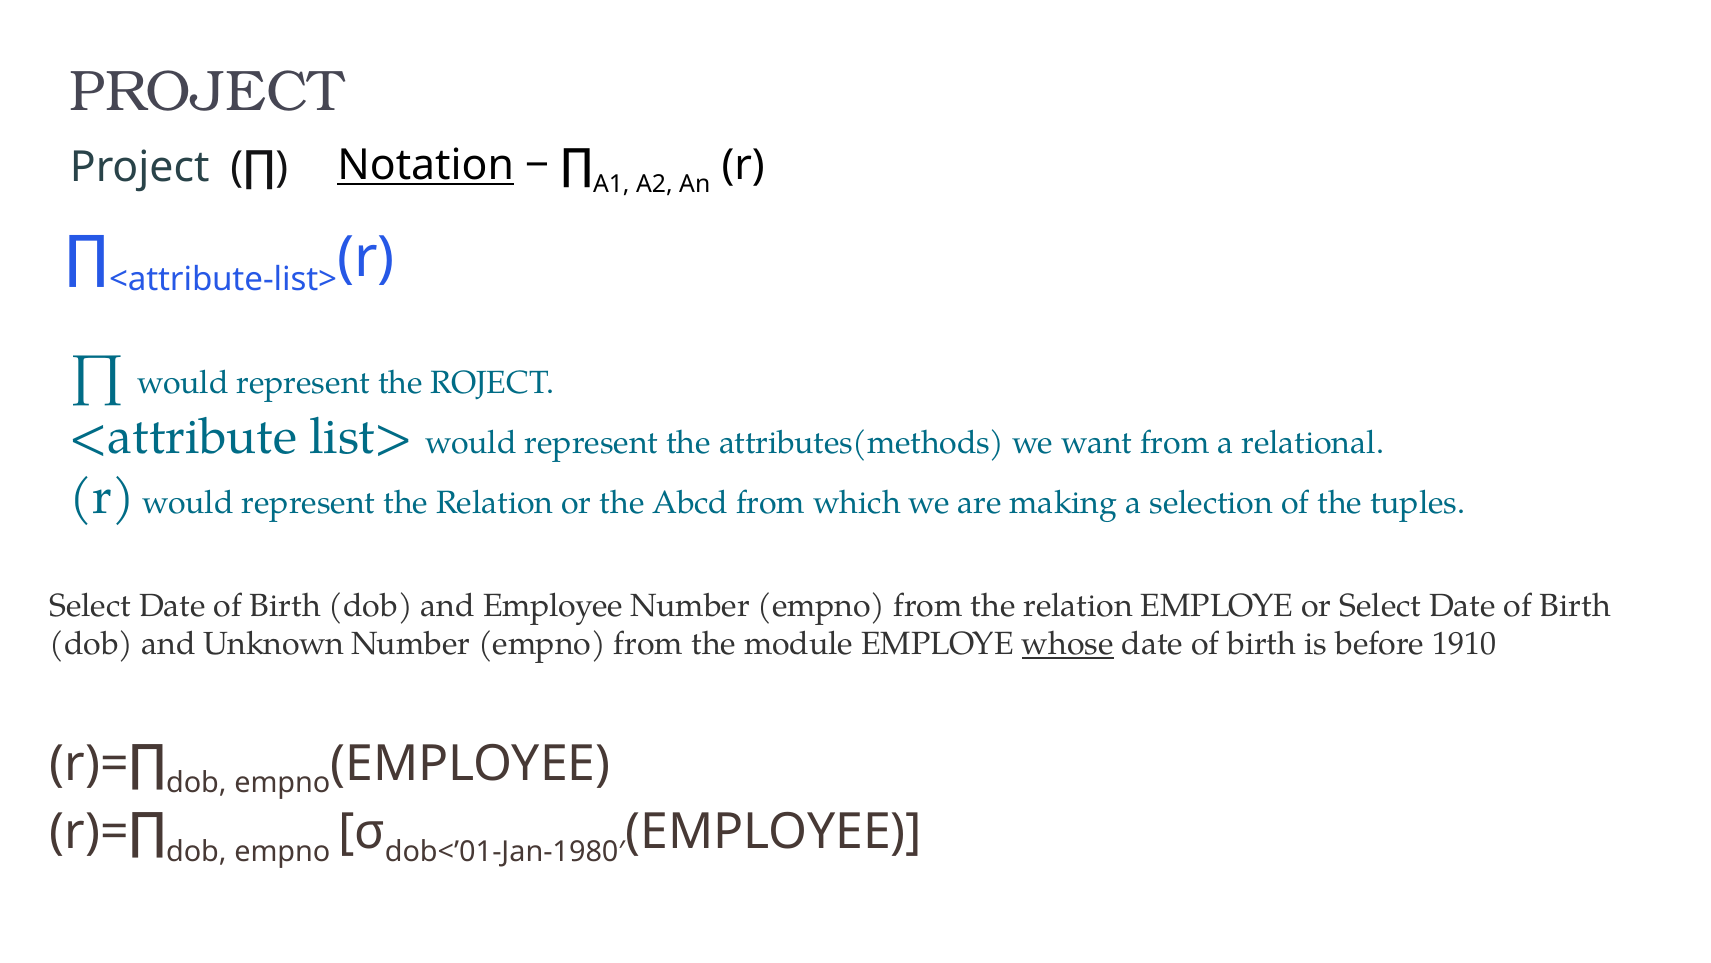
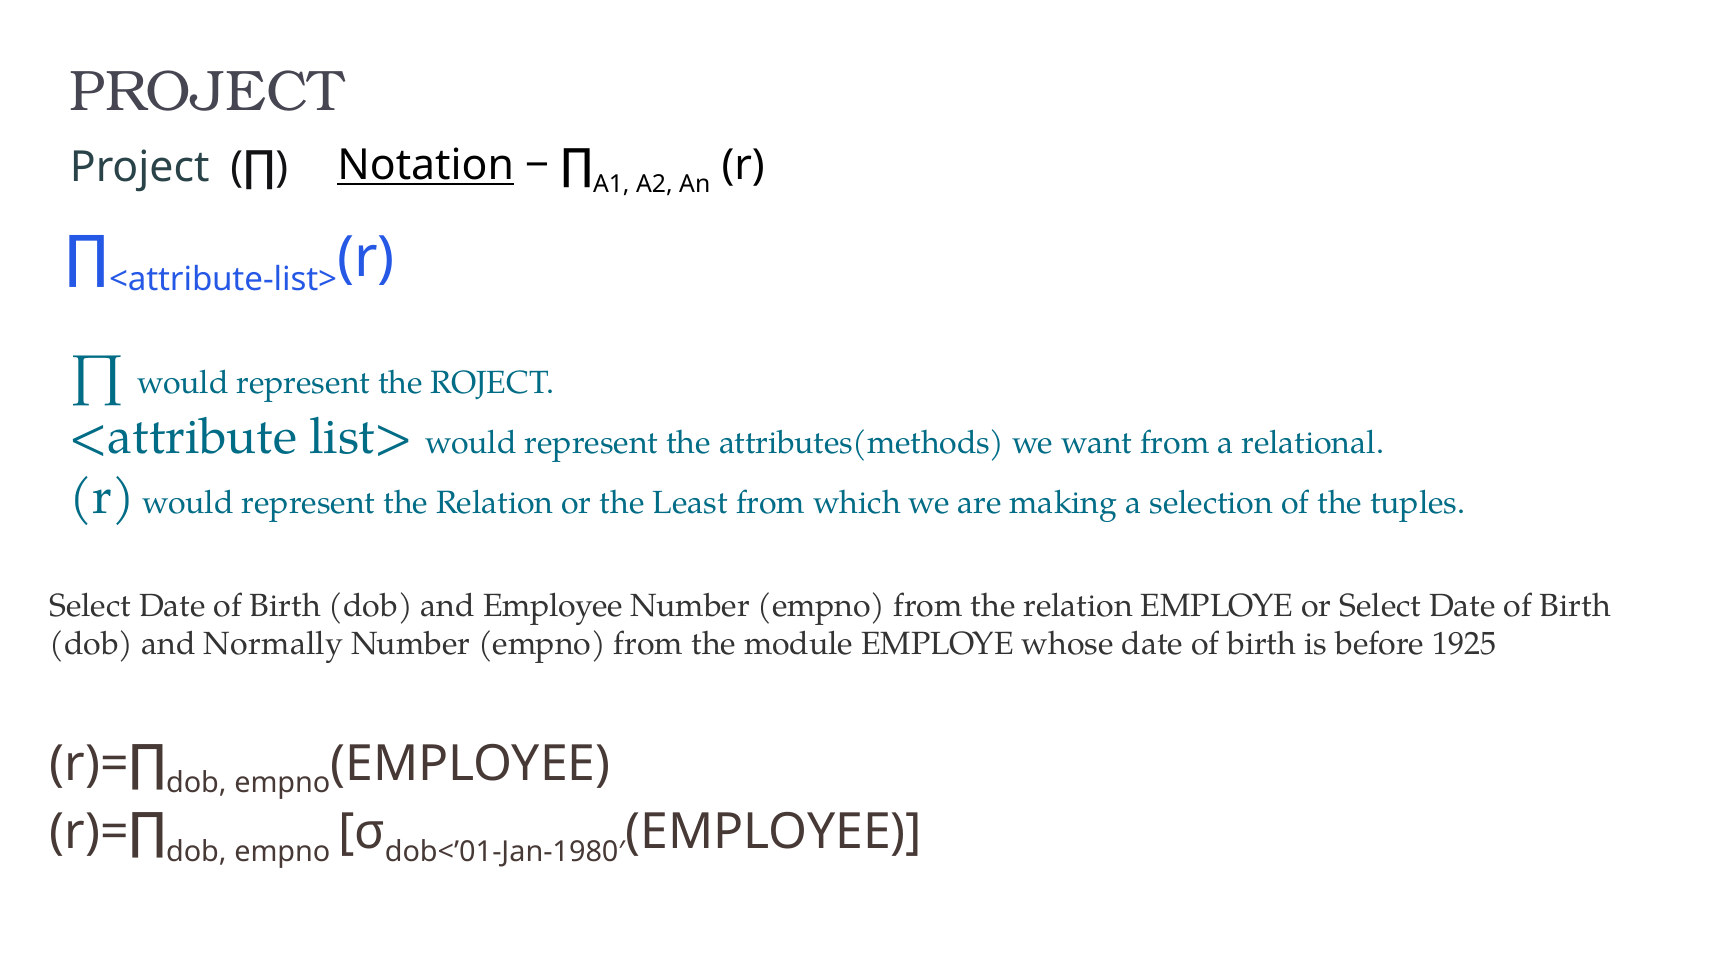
Abcd: Abcd -> Least
Unknown: Unknown -> Normally
whose underline: present -> none
1910: 1910 -> 1925
